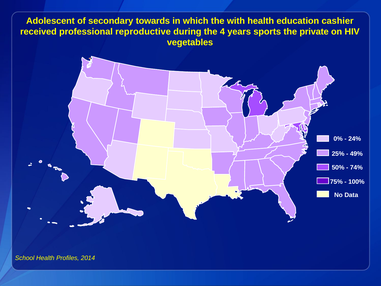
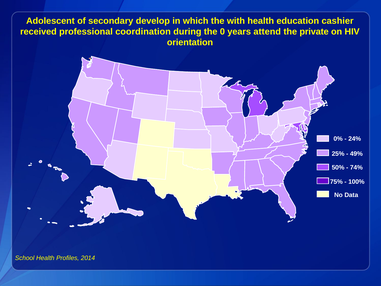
towards: towards -> develop
reproductive: reproductive -> coordination
4: 4 -> 0
sports: sports -> attend
vegetables: vegetables -> orientation
